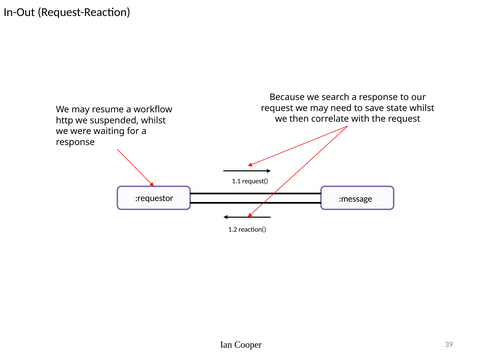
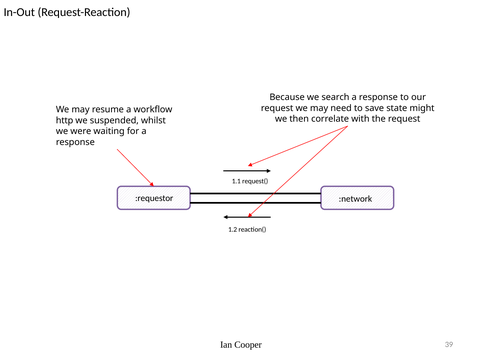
state whilst: whilst -> might
:message: :message -> :network
